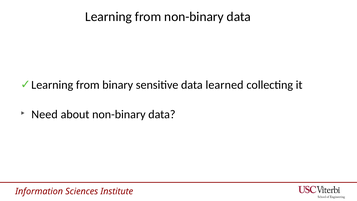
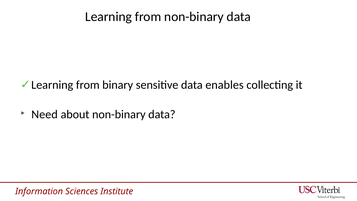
learned: learned -> enables
